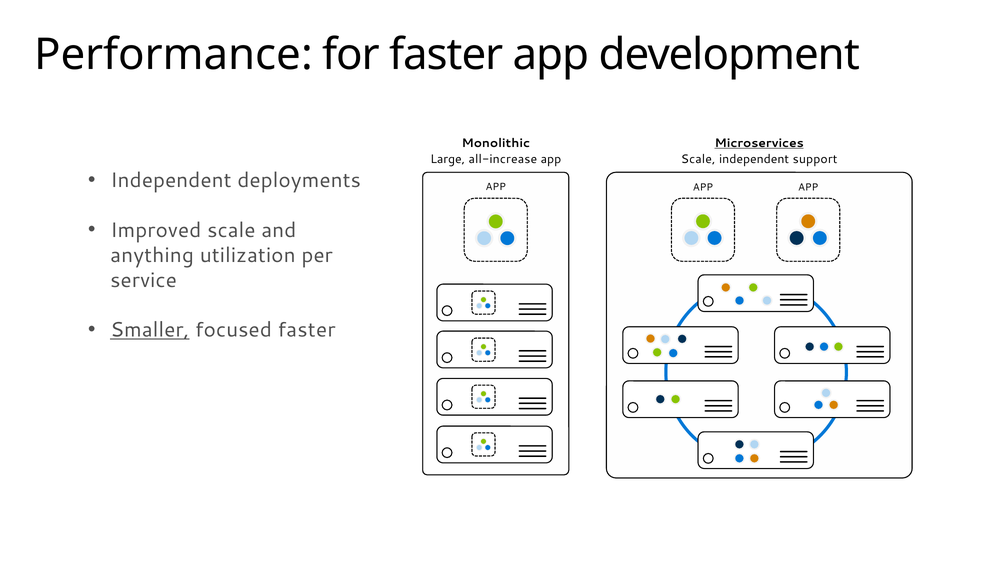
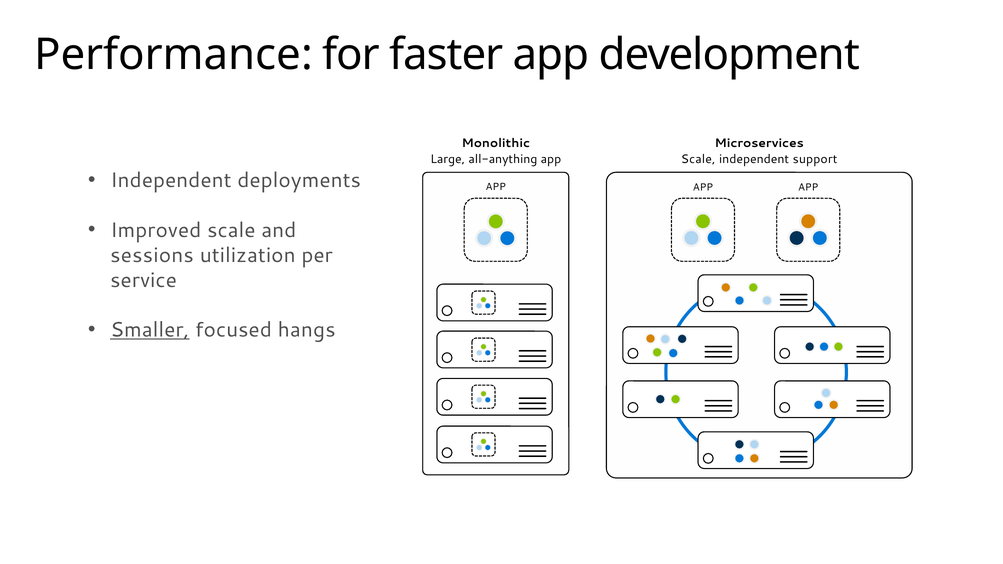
Microservices underline: present -> none
all-increase: all-increase -> all-anything
anything: anything -> sessions
focused faster: faster -> hangs
